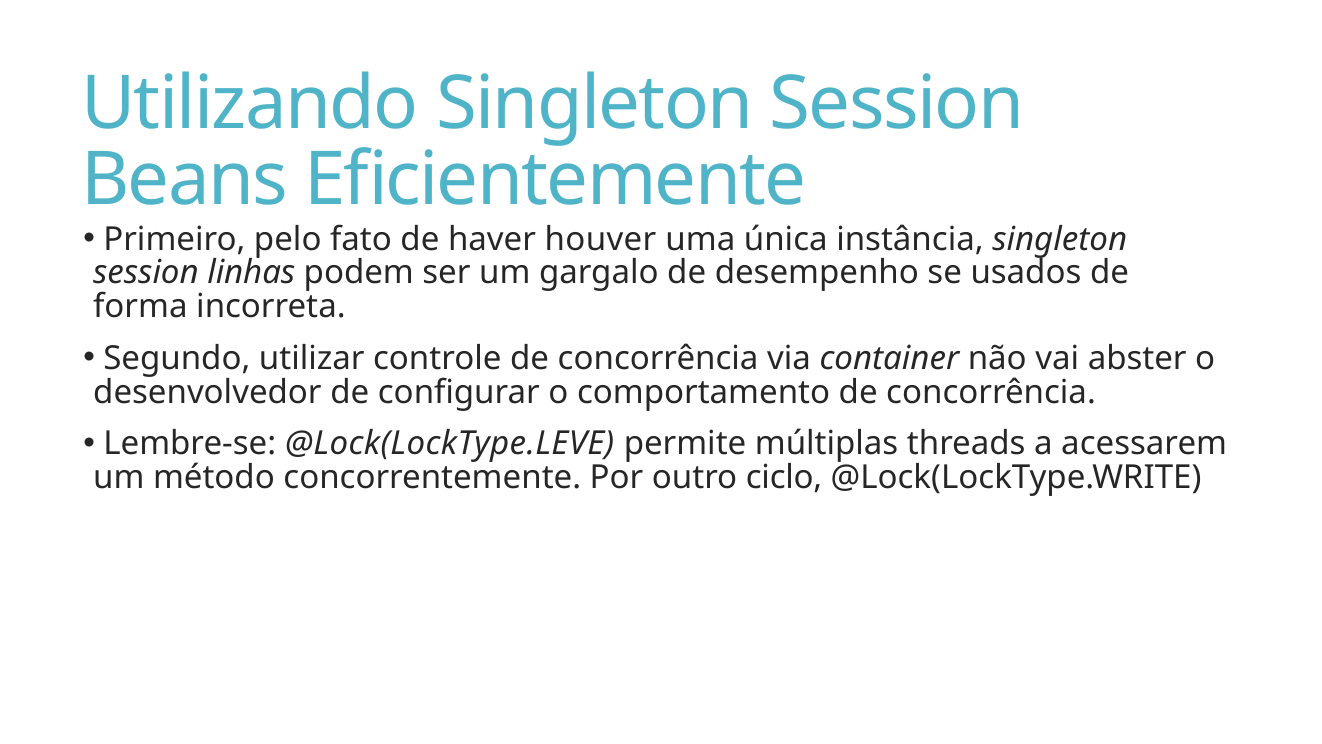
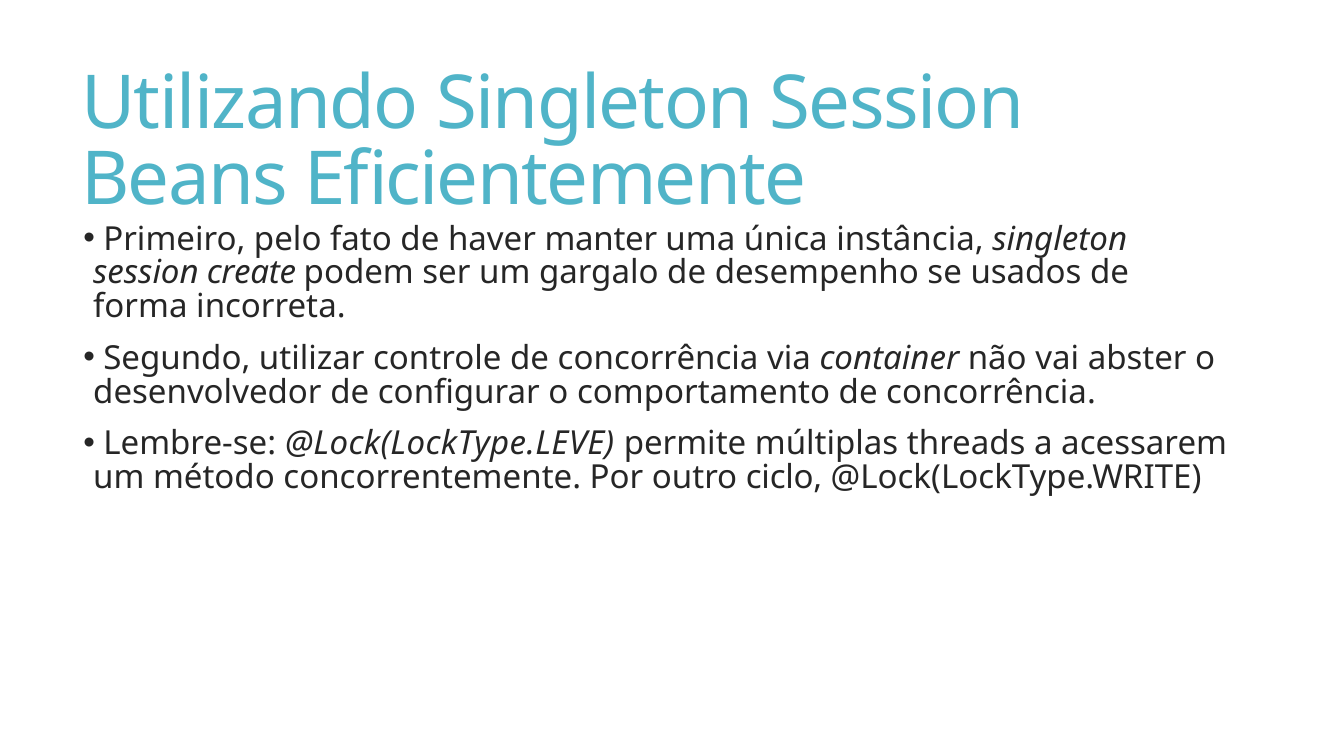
houver: houver -> manter
linhas: linhas -> create
